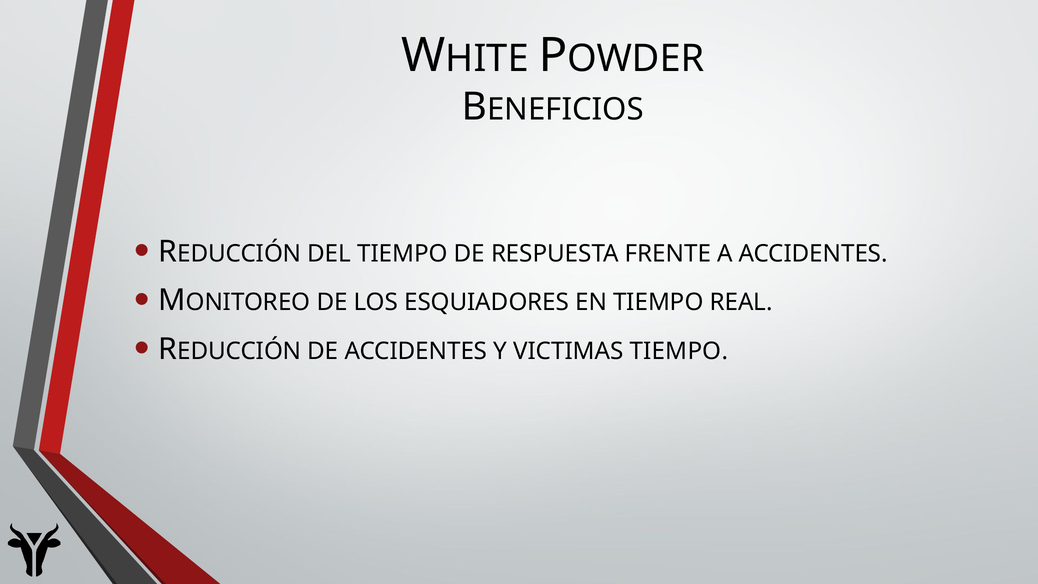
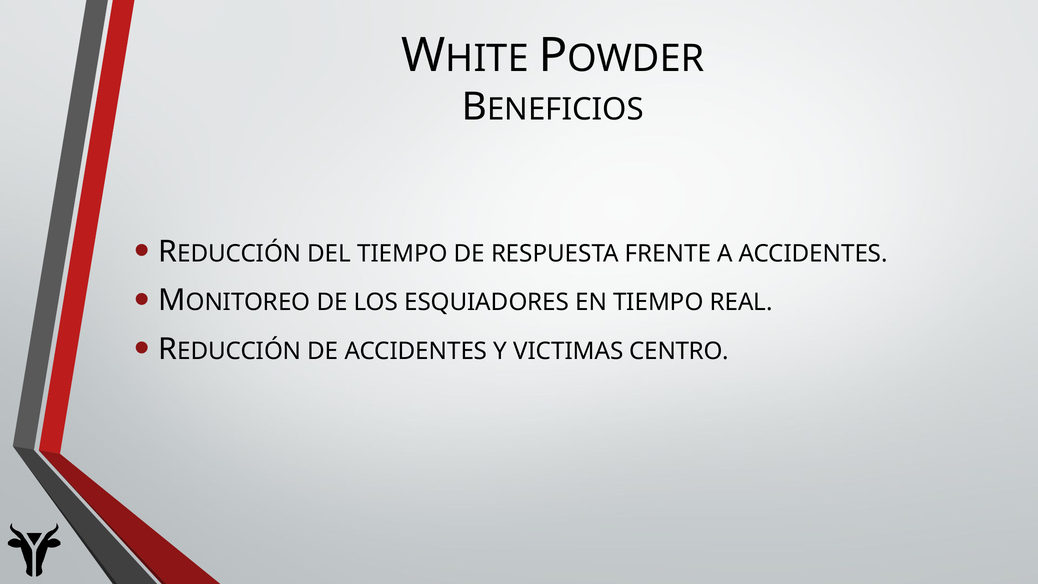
VICTIMAS TIEMPO: TIEMPO -> CENTRO
